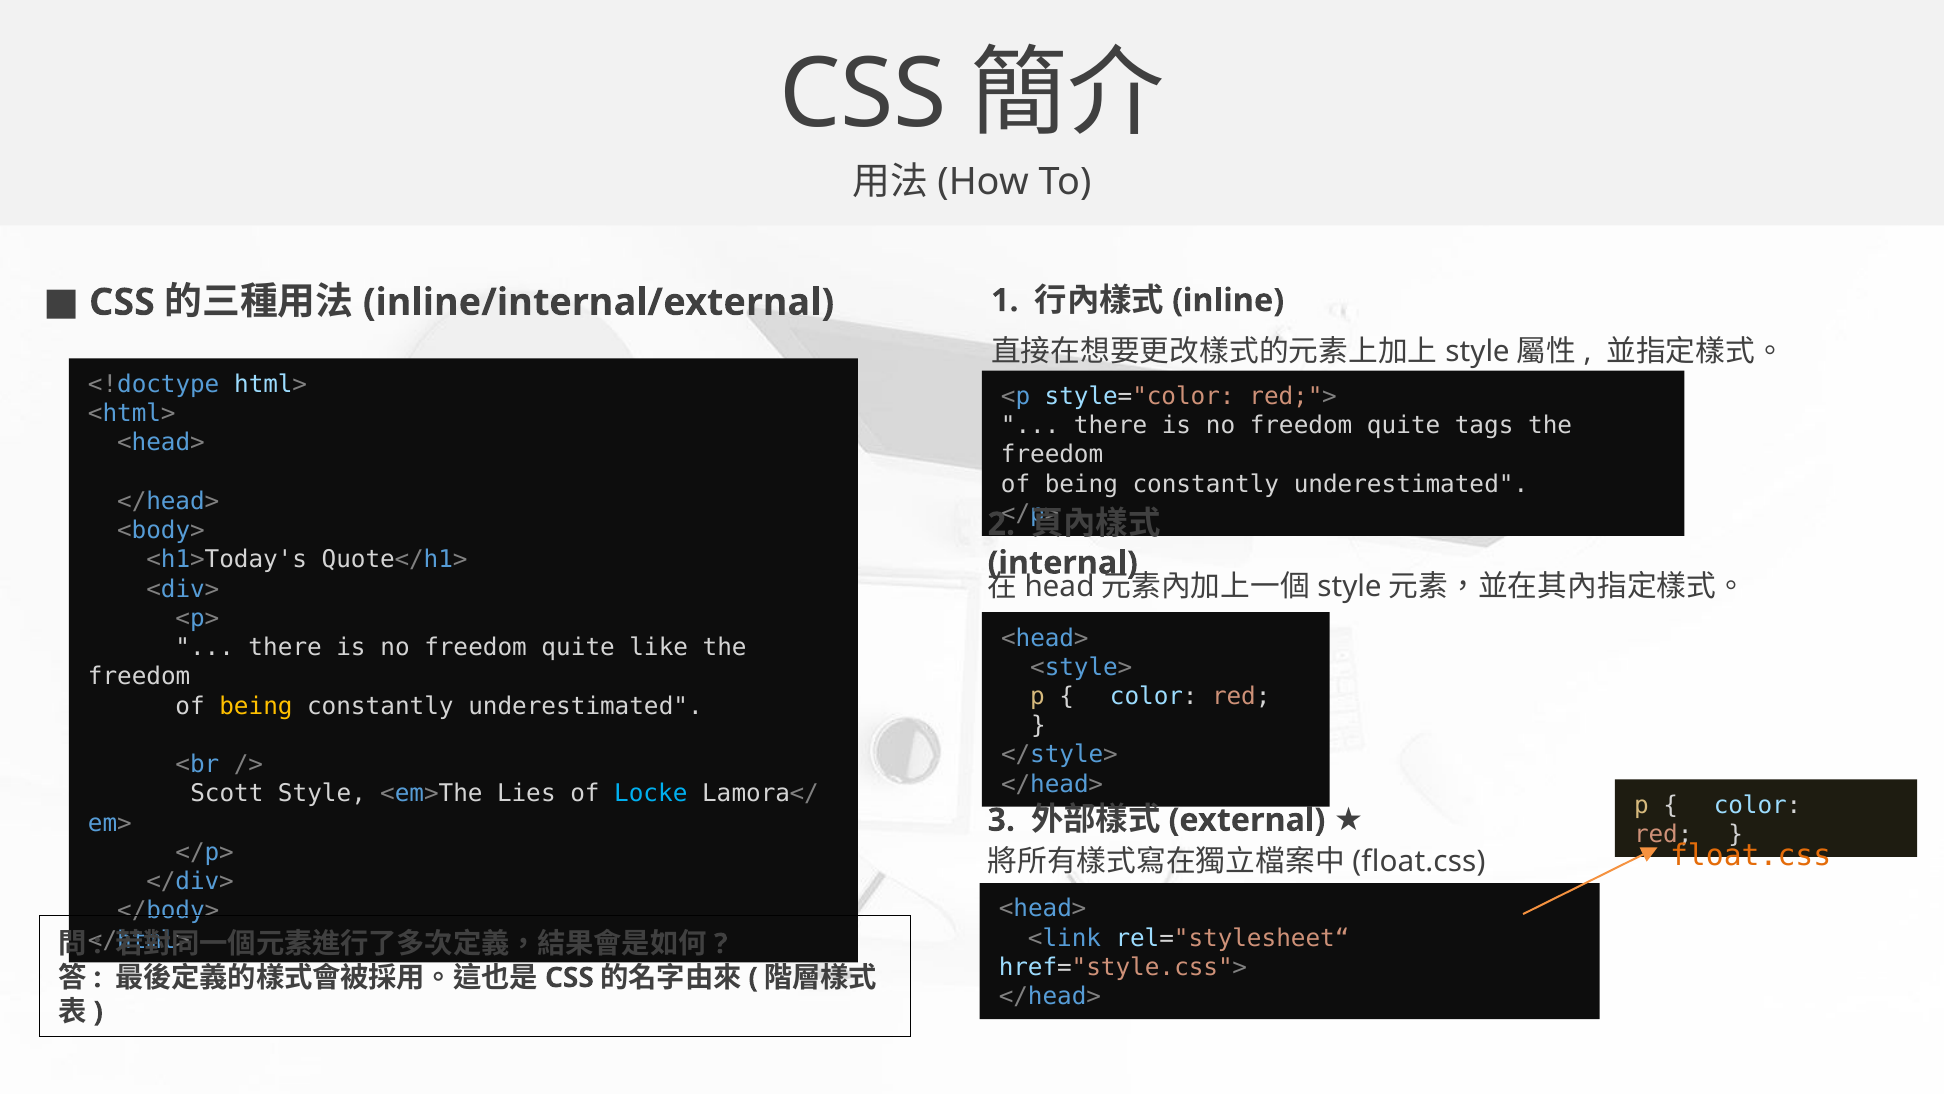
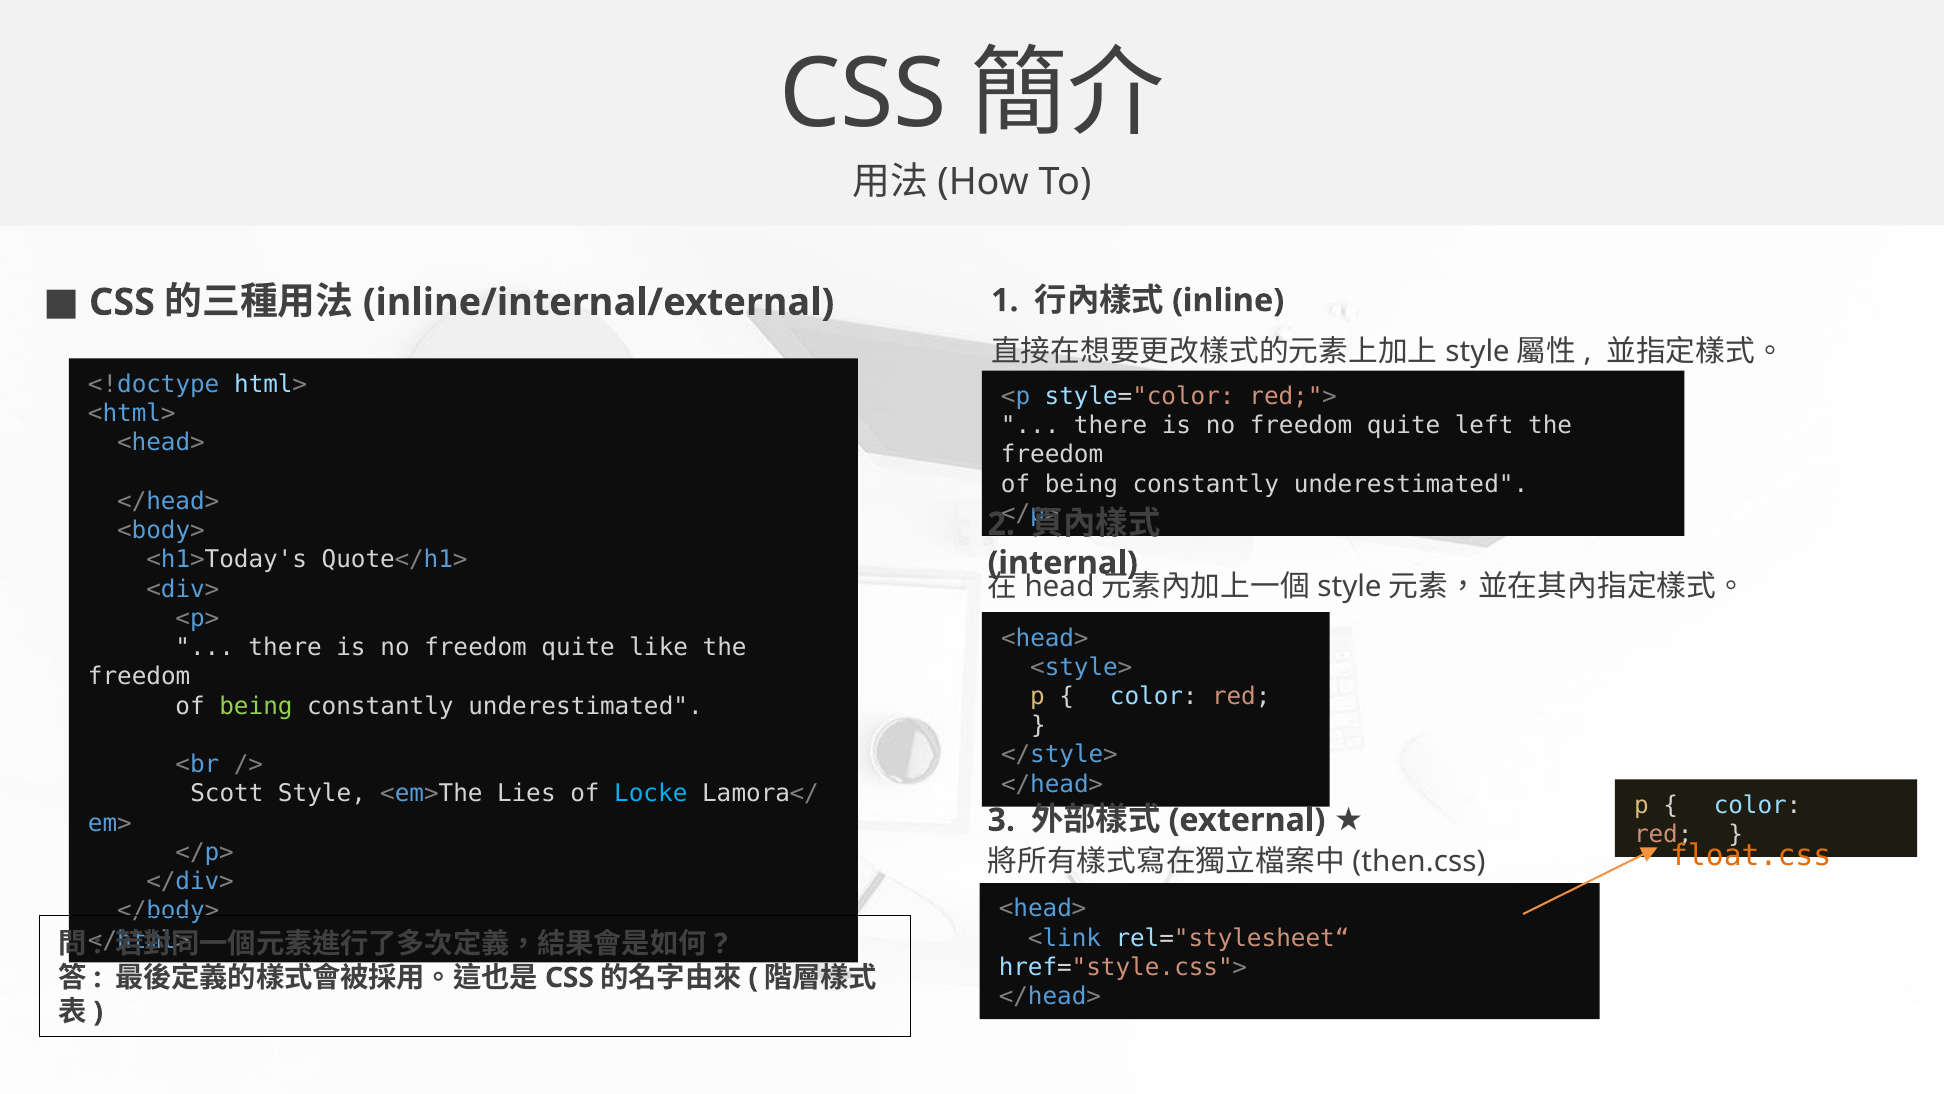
tags: tags -> left
being at (256, 706) colour: yellow -> light green
float.css at (1419, 861): float.css -> then.css
